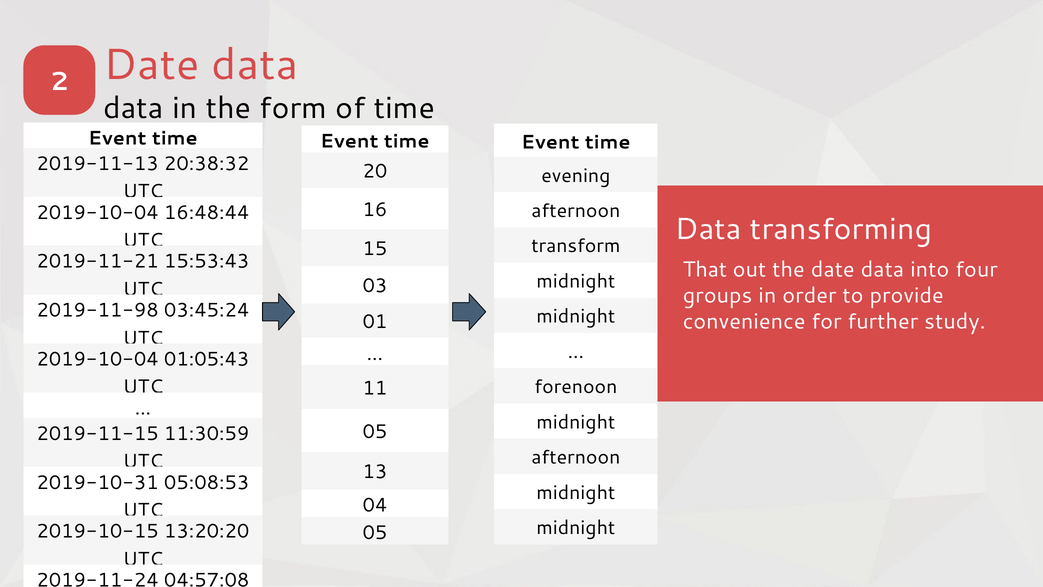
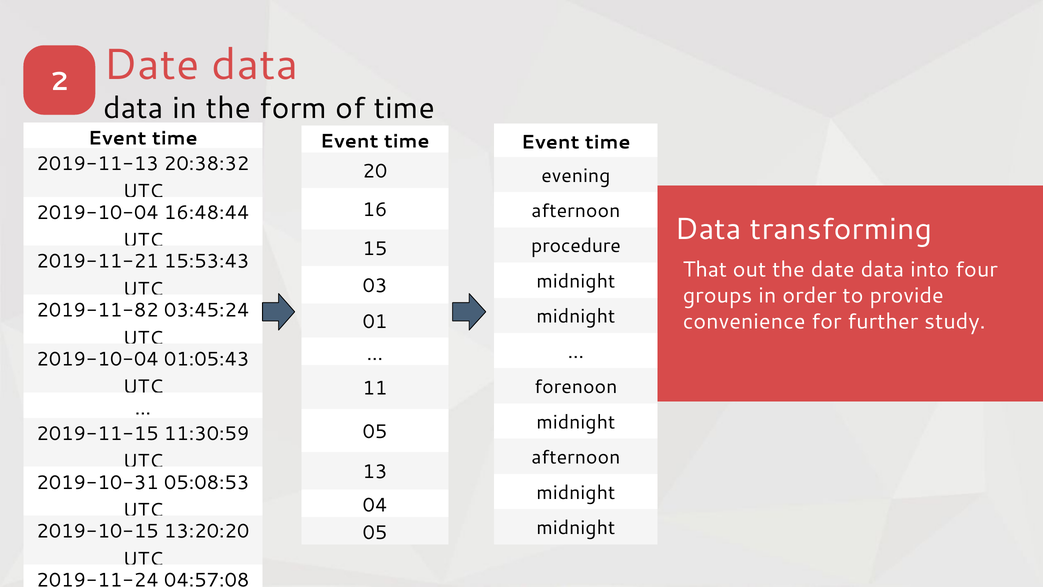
transform: transform -> procedure
2019-11-98: 2019-11-98 -> 2019-11-82
